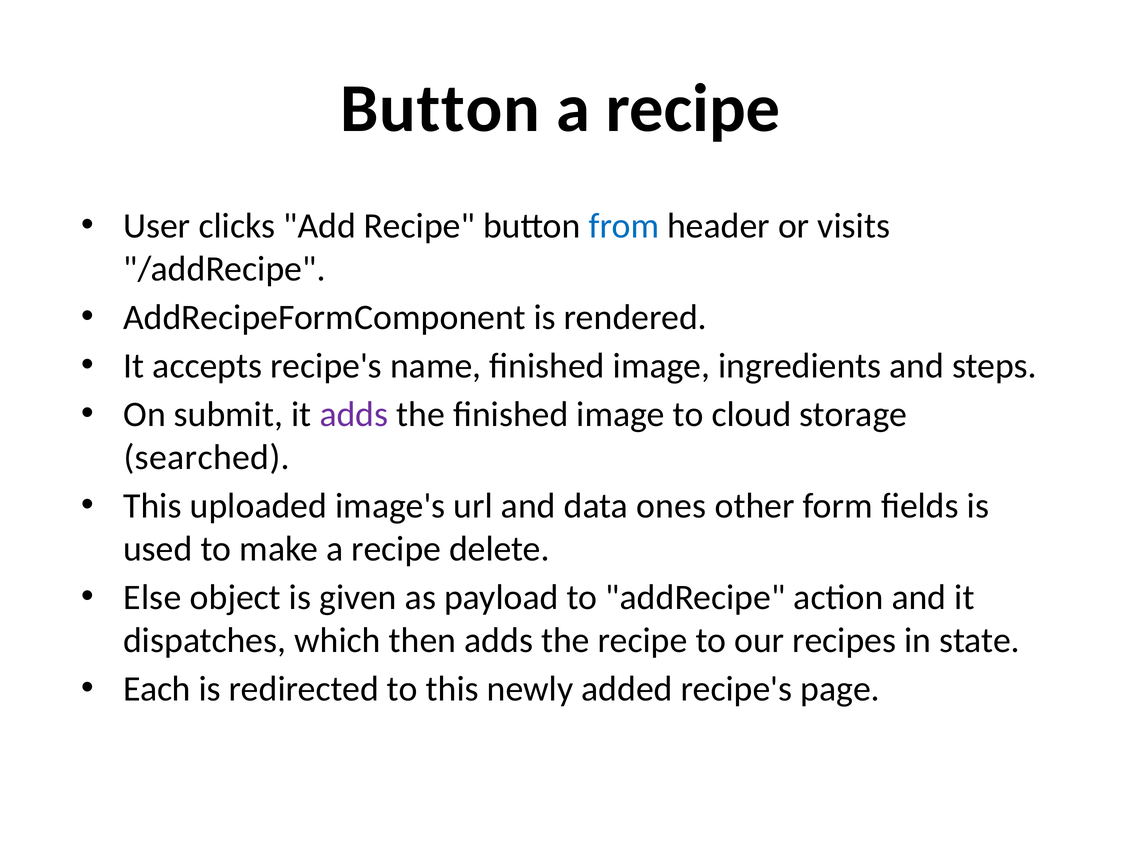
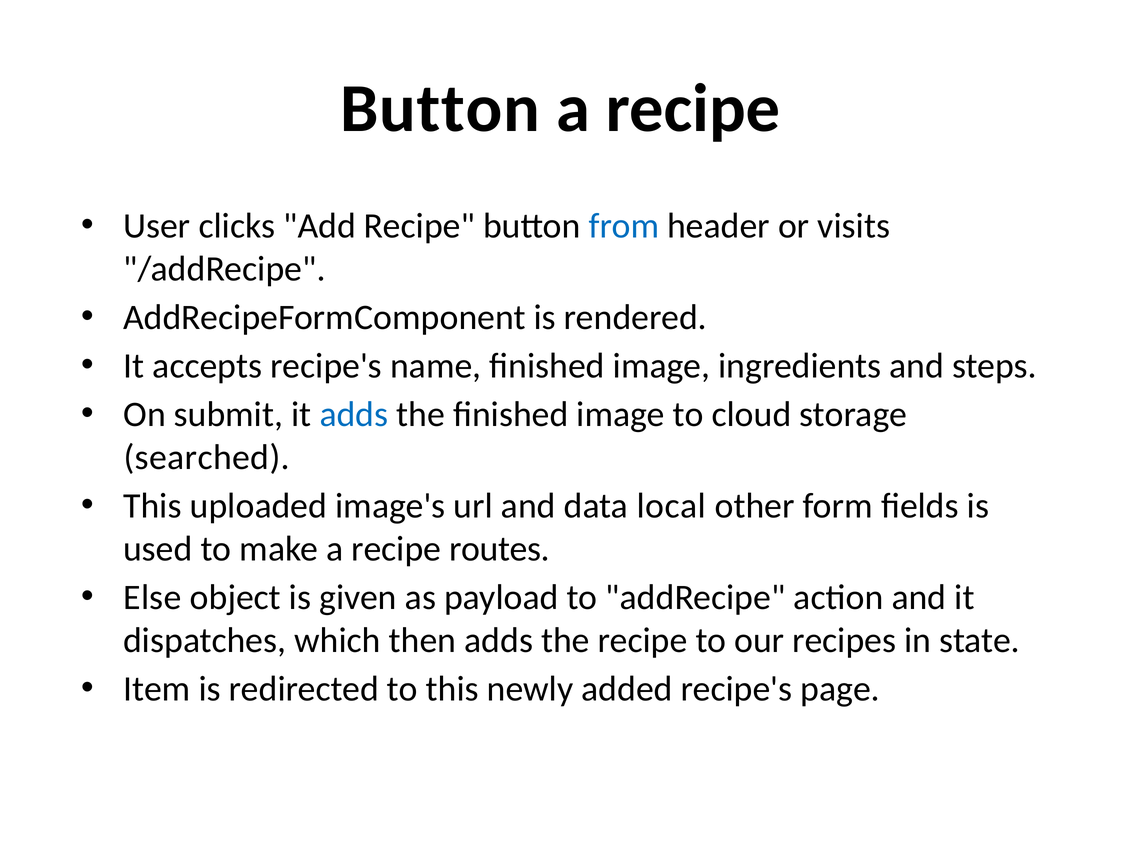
adds at (354, 414) colour: purple -> blue
ones: ones -> local
delete: delete -> routes
Each: Each -> Item
